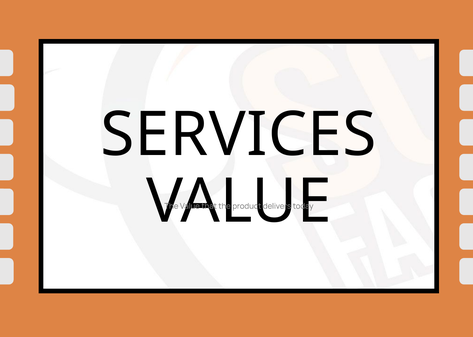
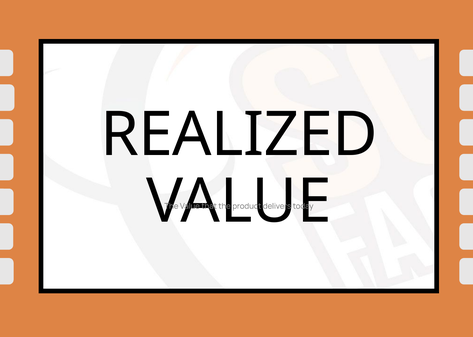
SERVICES: SERVICES -> REALIZED
